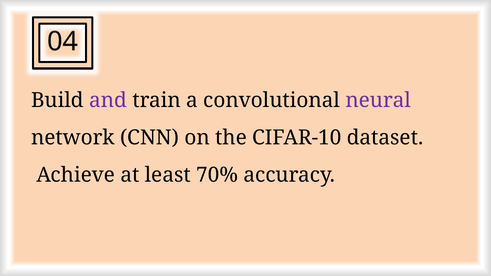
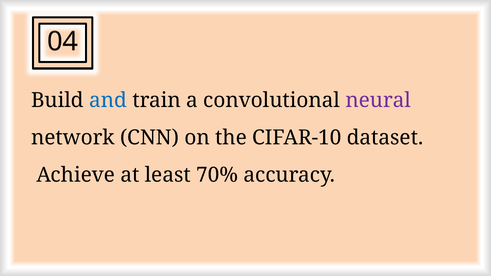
and colour: purple -> blue
